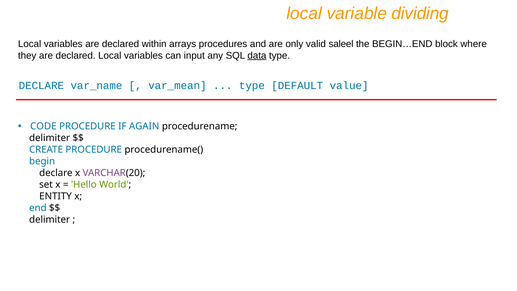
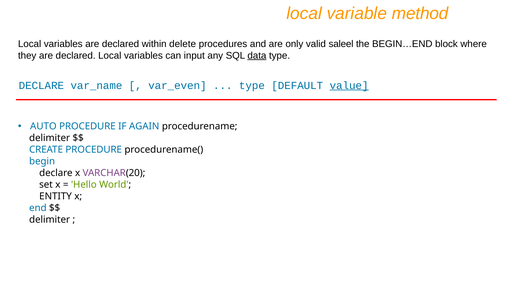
dividing: dividing -> method
arrays: arrays -> delete
var_mean: var_mean -> var_even
value underline: none -> present
CODE: CODE -> AUTO
